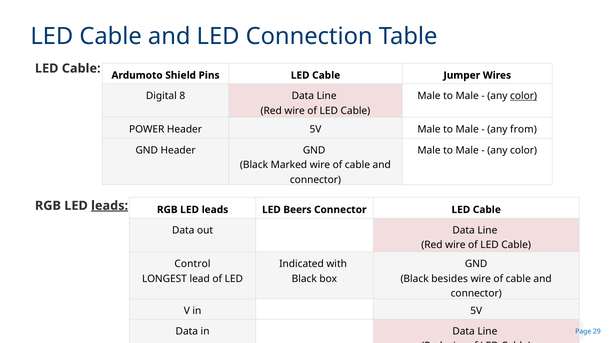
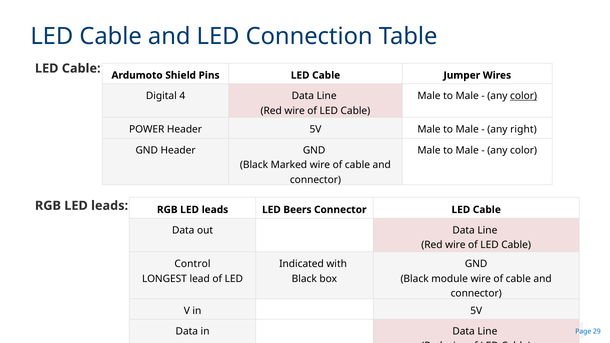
8: 8 -> 4
from: from -> right
leads at (110, 206) underline: present -> none
besides: besides -> module
